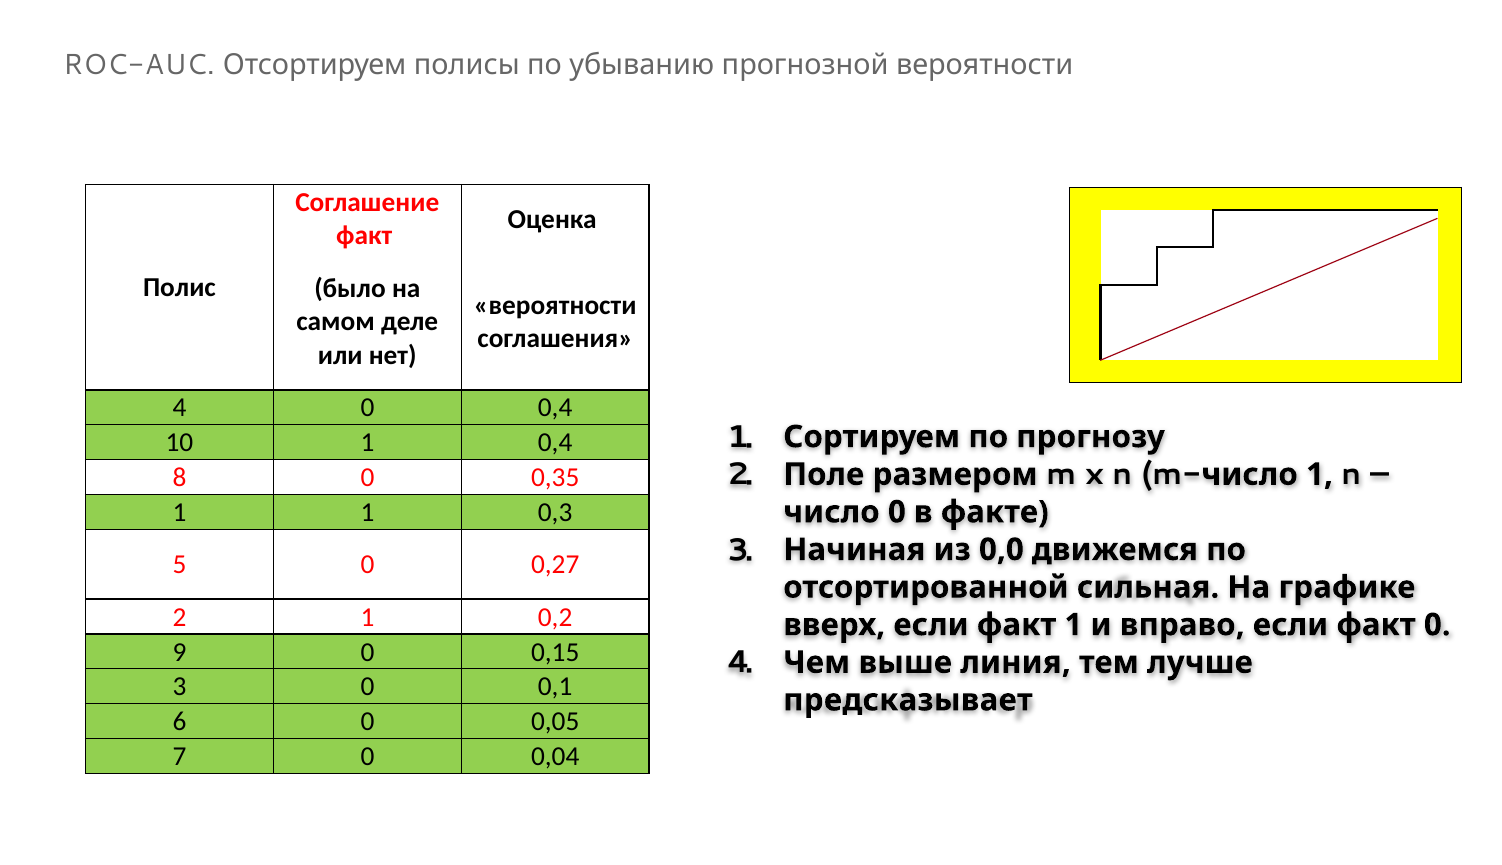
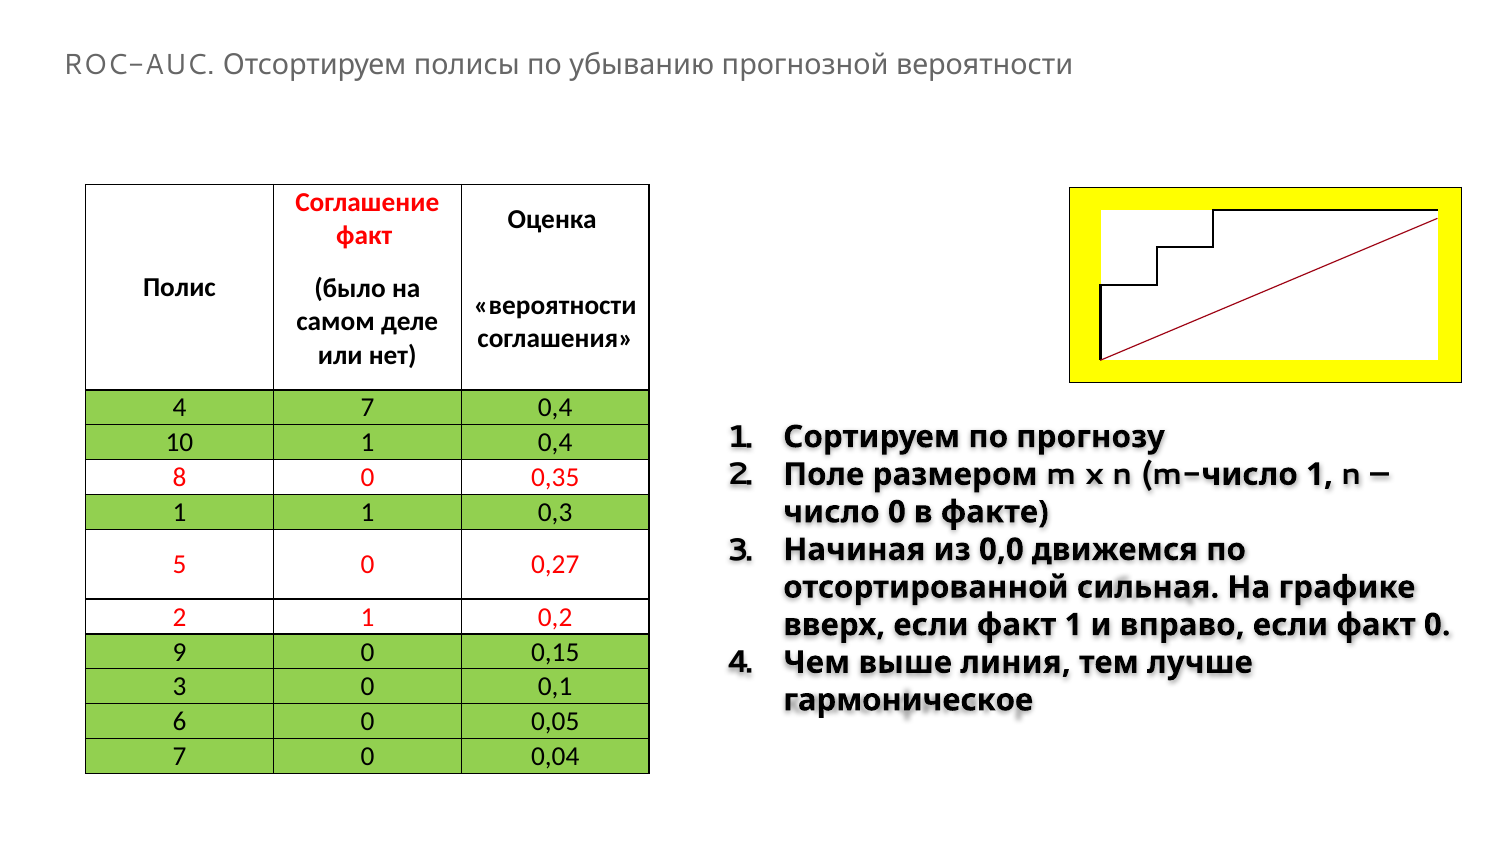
4 0: 0 -> 7
предсказывает: предсказывает -> гармоническое
